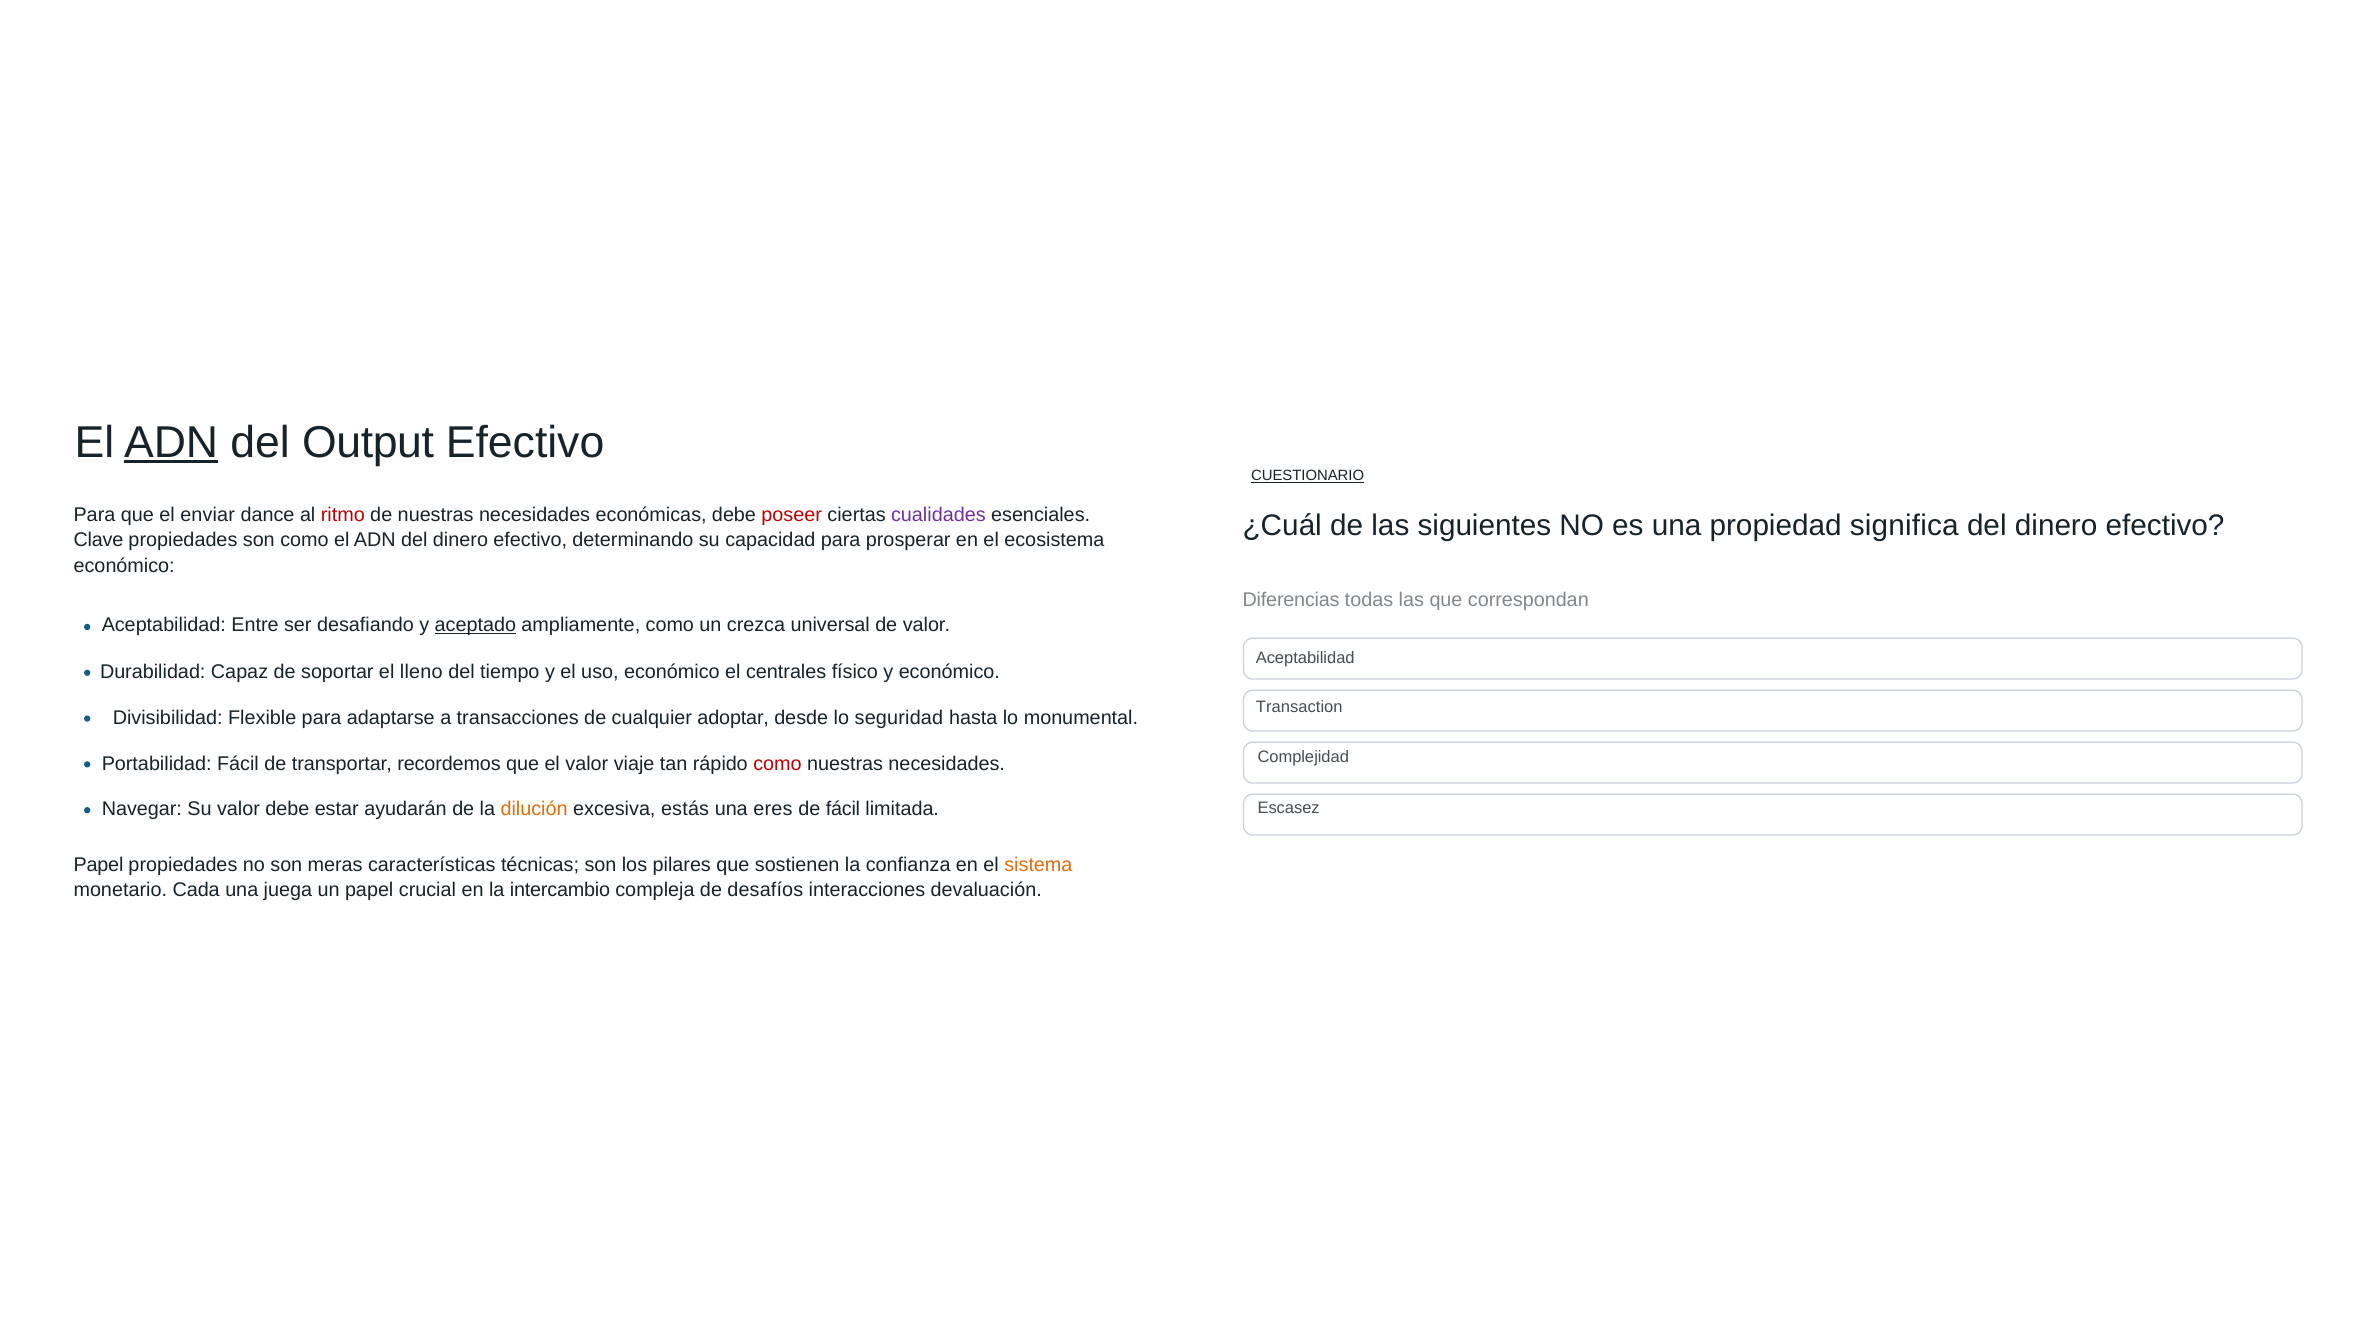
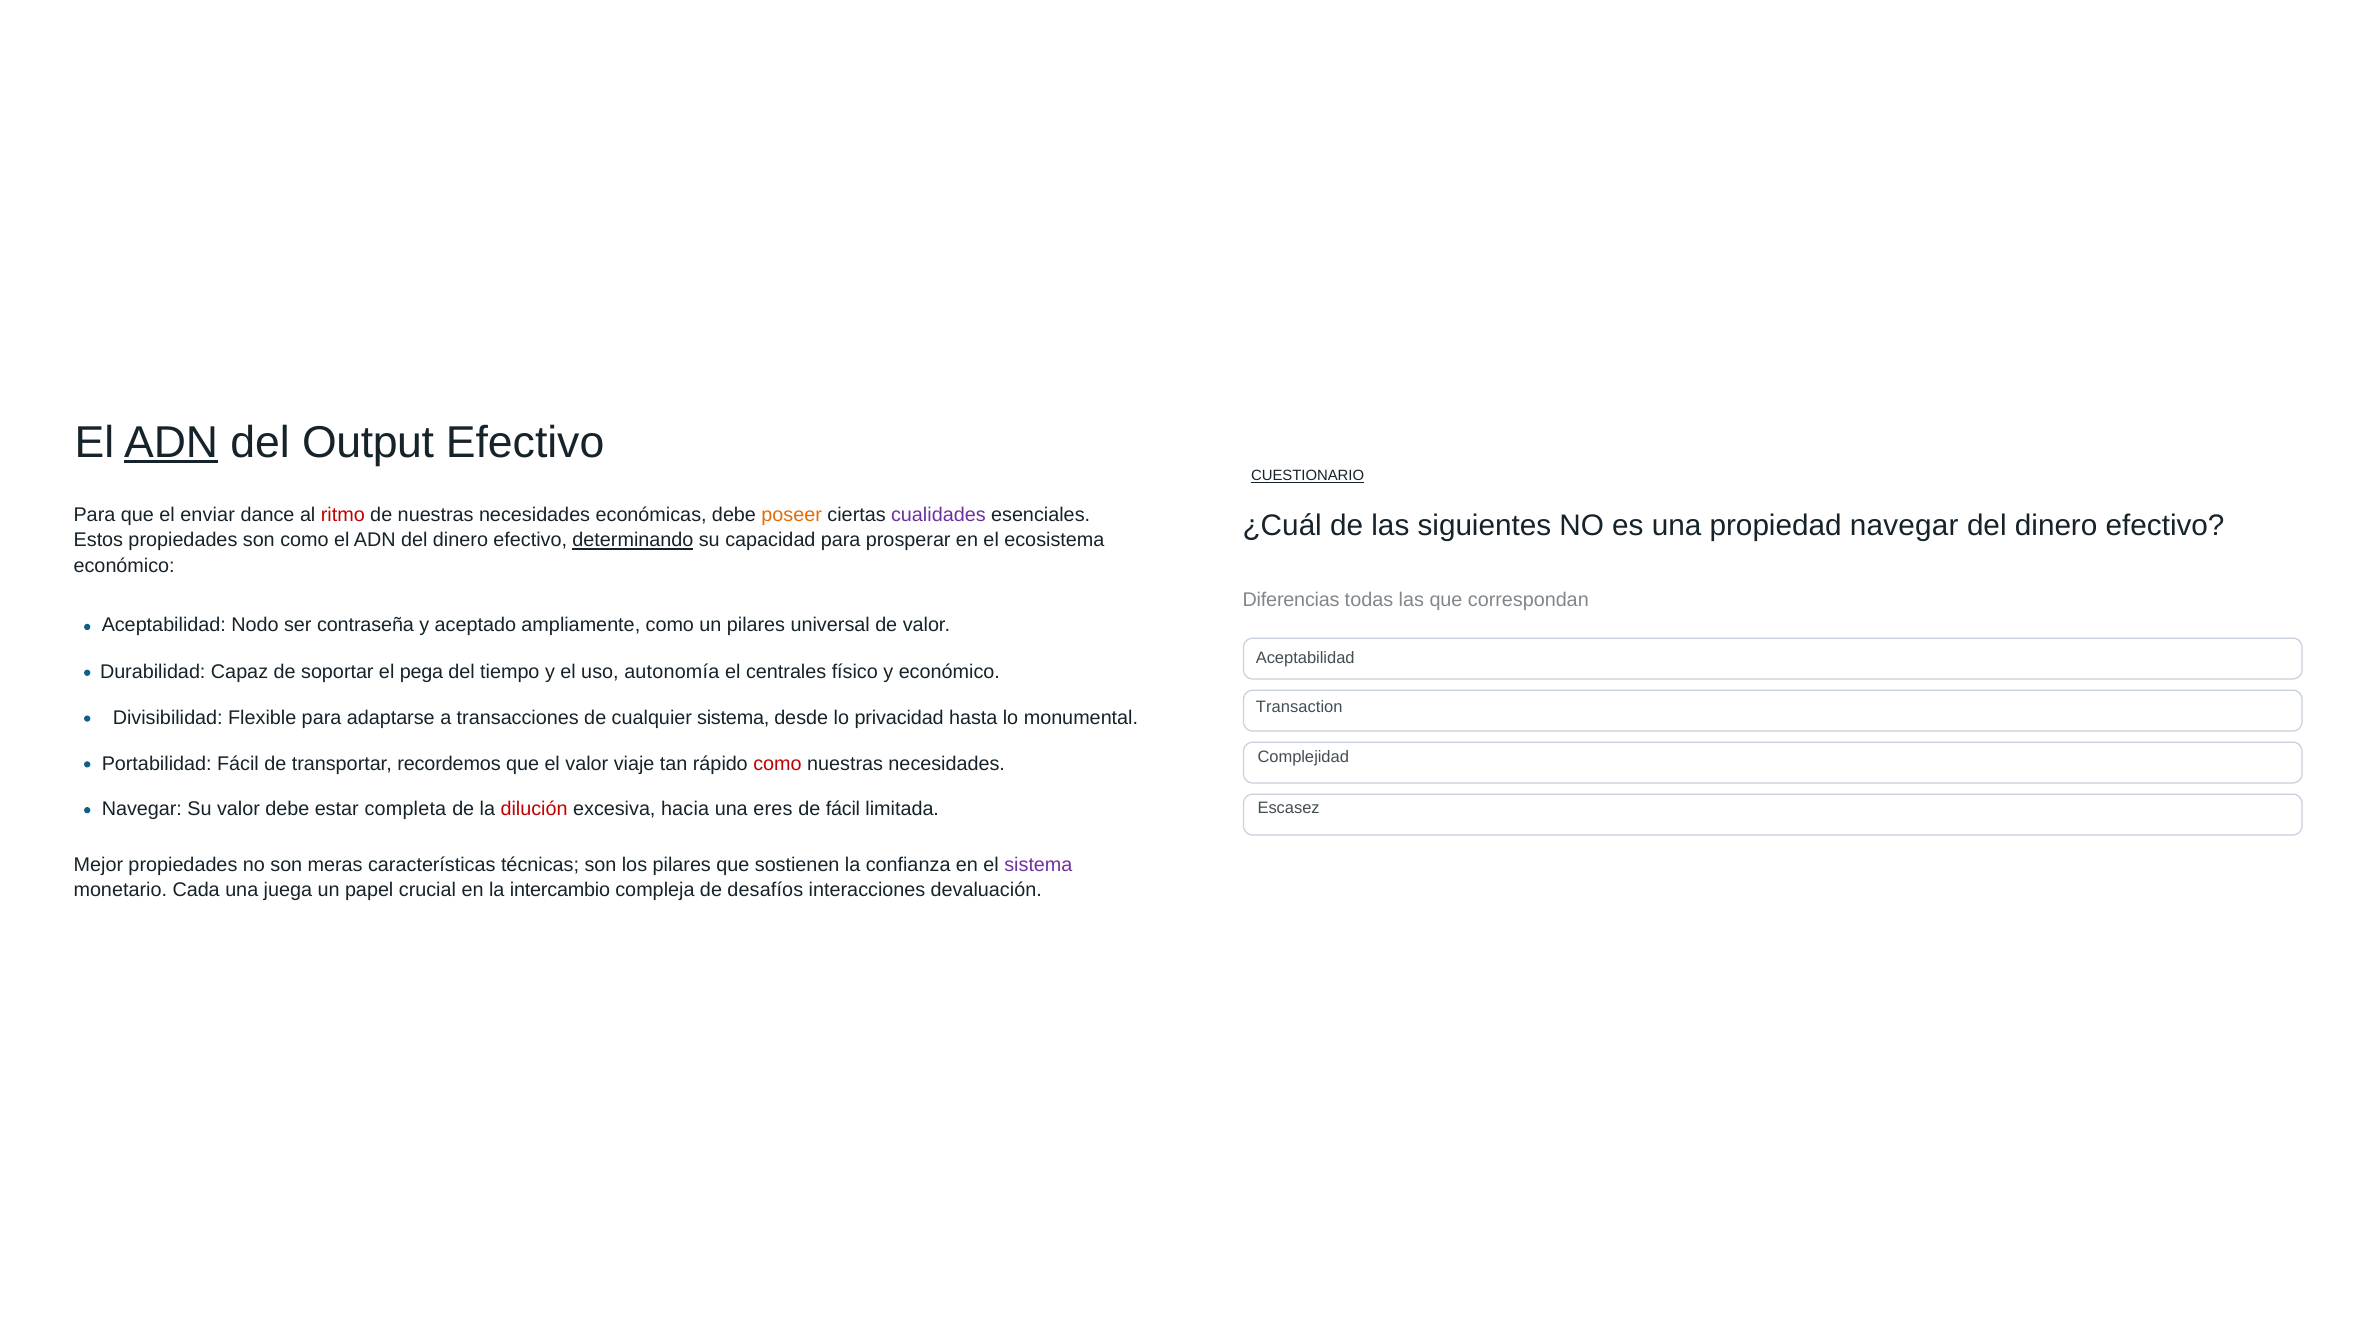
poseer colour: red -> orange
propiedad significa: significa -> navegar
Clave: Clave -> Estos
determinando underline: none -> present
Entre: Entre -> Nodo
desafiando: desafiando -> contraseña
aceptado underline: present -> none
un crezca: crezca -> pilares
lleno: lleno -> pega
uso económico: económico -> autonomía
cualquier adoptar: adoptar -> sistema
seguridad: seguridad -> privacidad
ayudarán: ayudarán -> completa
dilución colour: orange -> red
estás: estás -> hacia
Papel at (99, 865): Papel -> Mejor
sistema at (1038, 865) colour: orange -> purple
